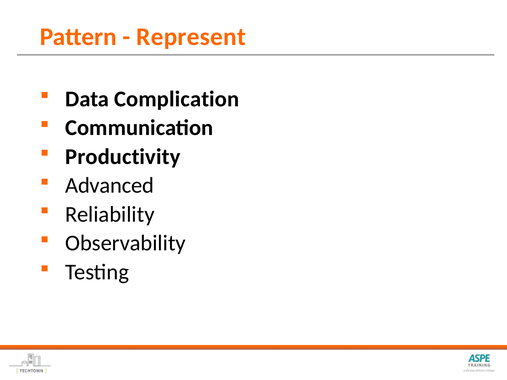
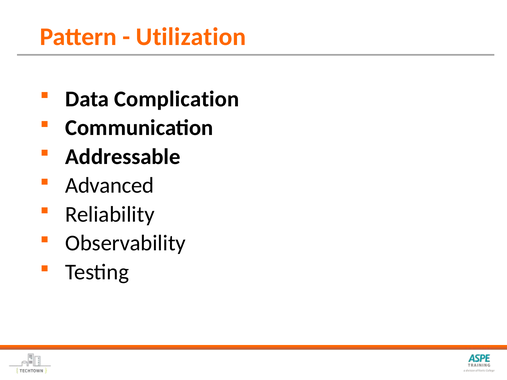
Represent: Represent -> Utilization
Productivity: Productivity -> Addressable
